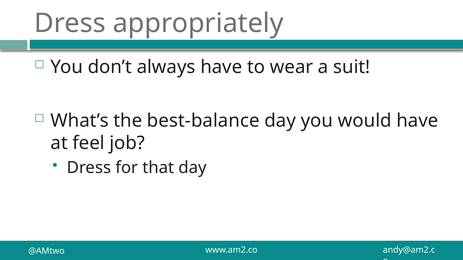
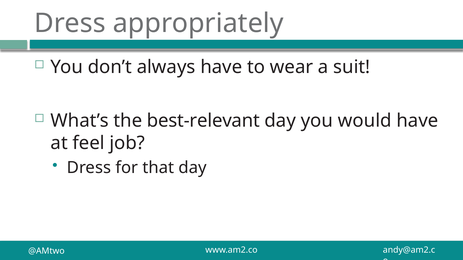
best-balance: best-balance -> best-relevant
